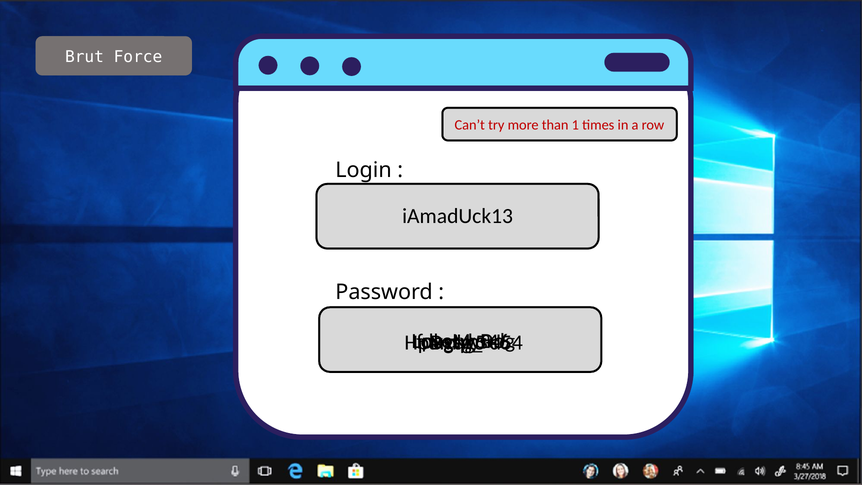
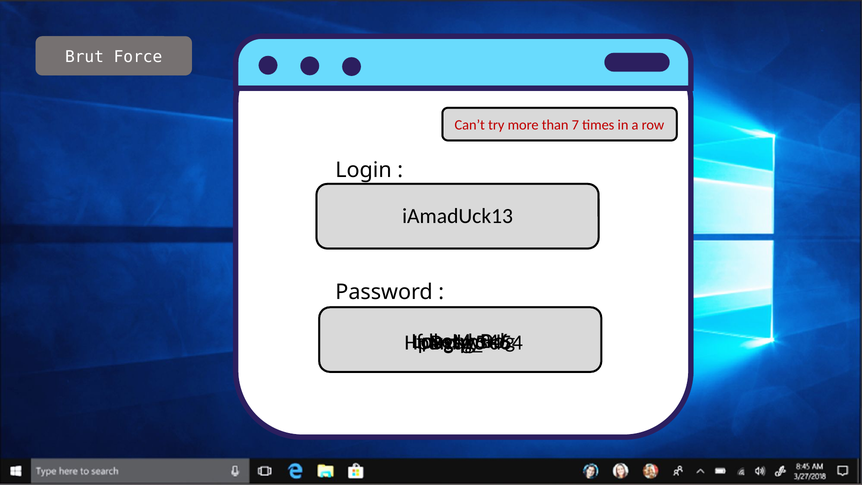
1: 1 -> 7
